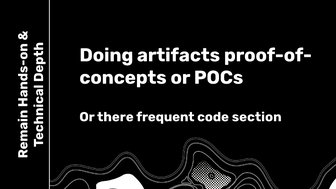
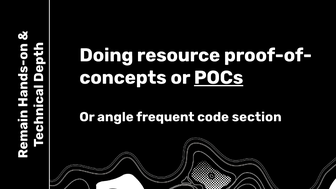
artifacts: artifacts -> resource
POCs underline: none -> present
there: there -> angle
